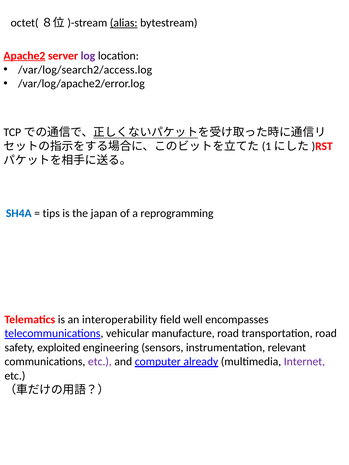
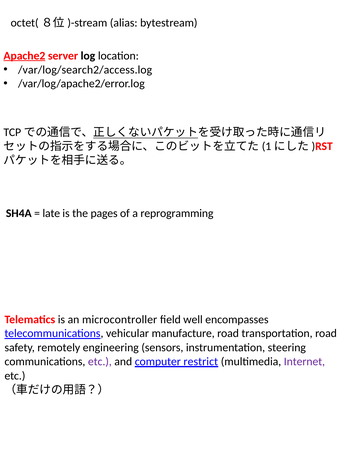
alias underline: present -> none
log colour: purple -> black
SH4A colour: blue -> black
tips: tips -> late
japan: japan -> pages
interoperability: interoperability -> microcontroller
exploited: exploited -> remotely
relevant: relevant -> steering
already: already -> restrict
